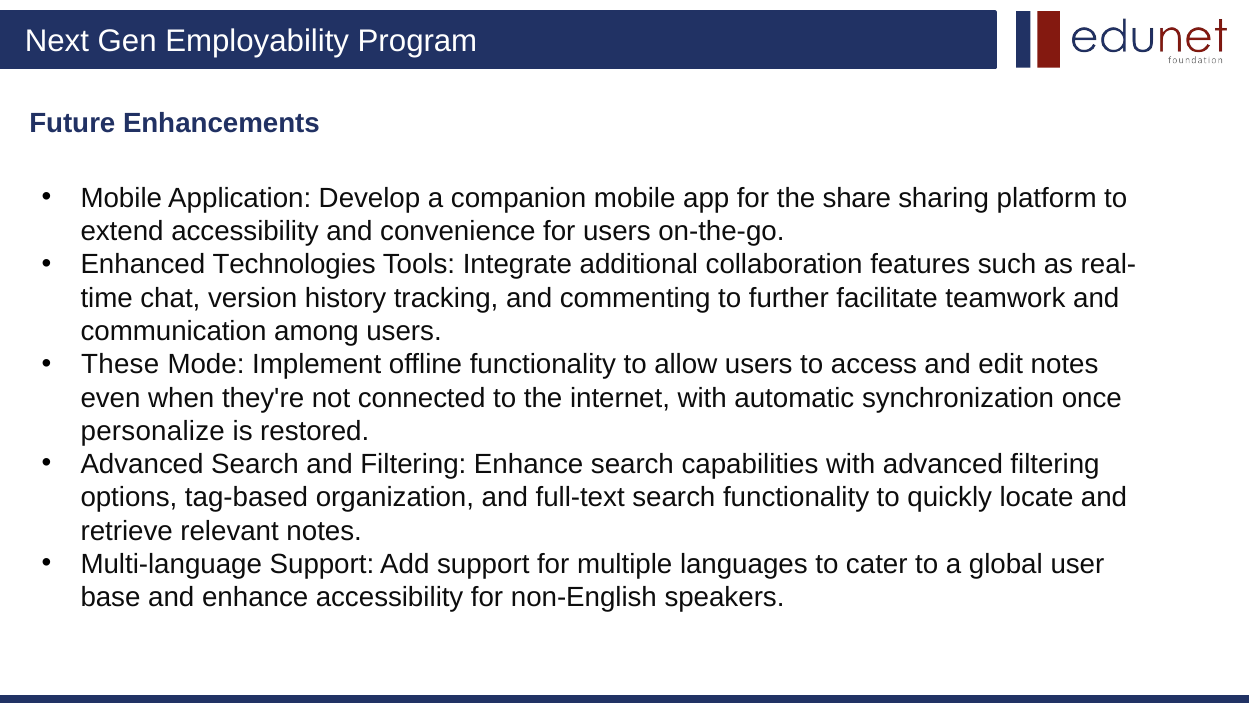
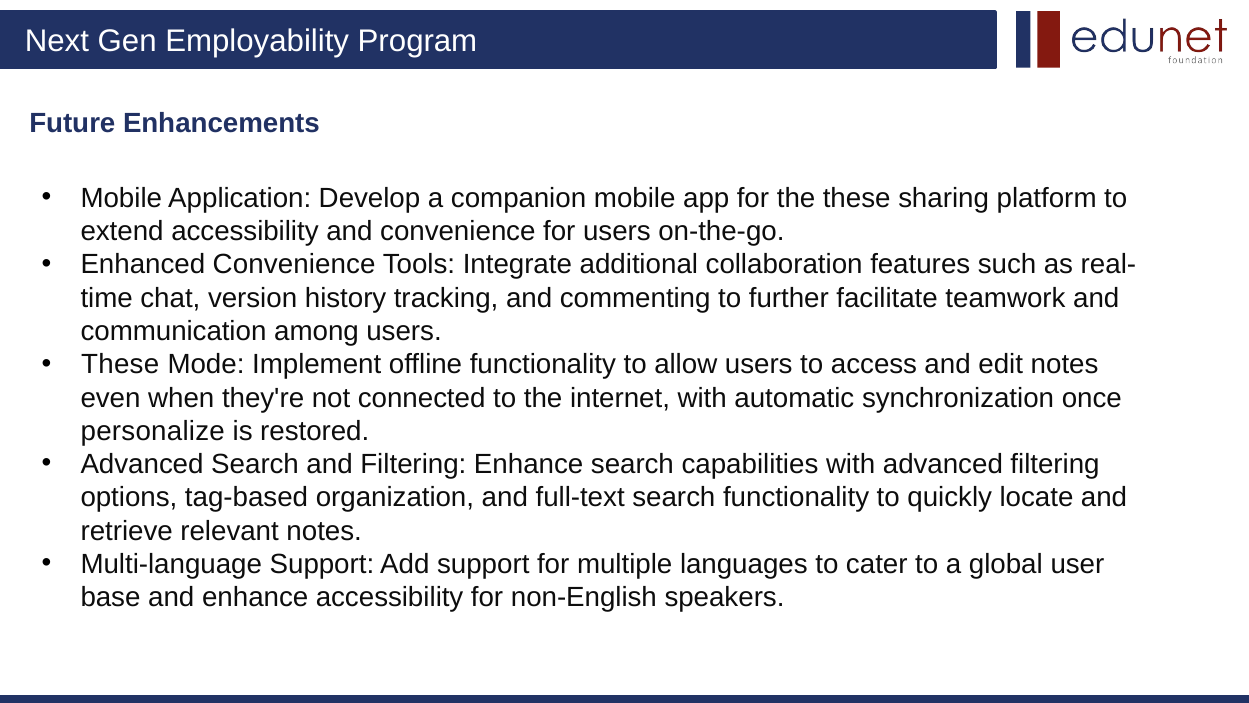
the share: share -> these
Enhanced Technologies: Technologies -> Convenience
